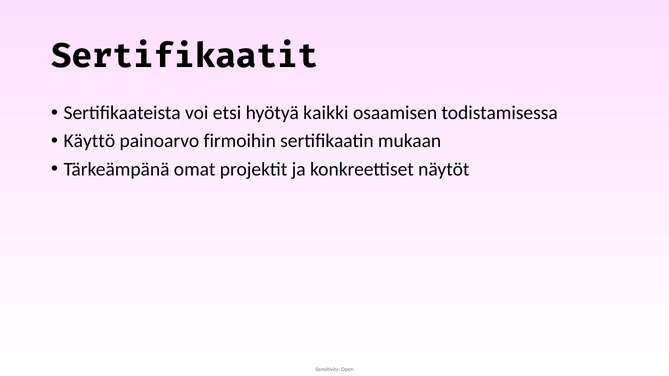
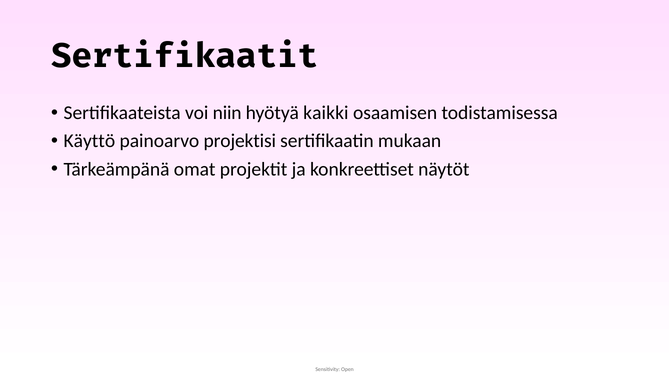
etsi: etsi -> niin
firmoihin: firmoihin -> projektisi
